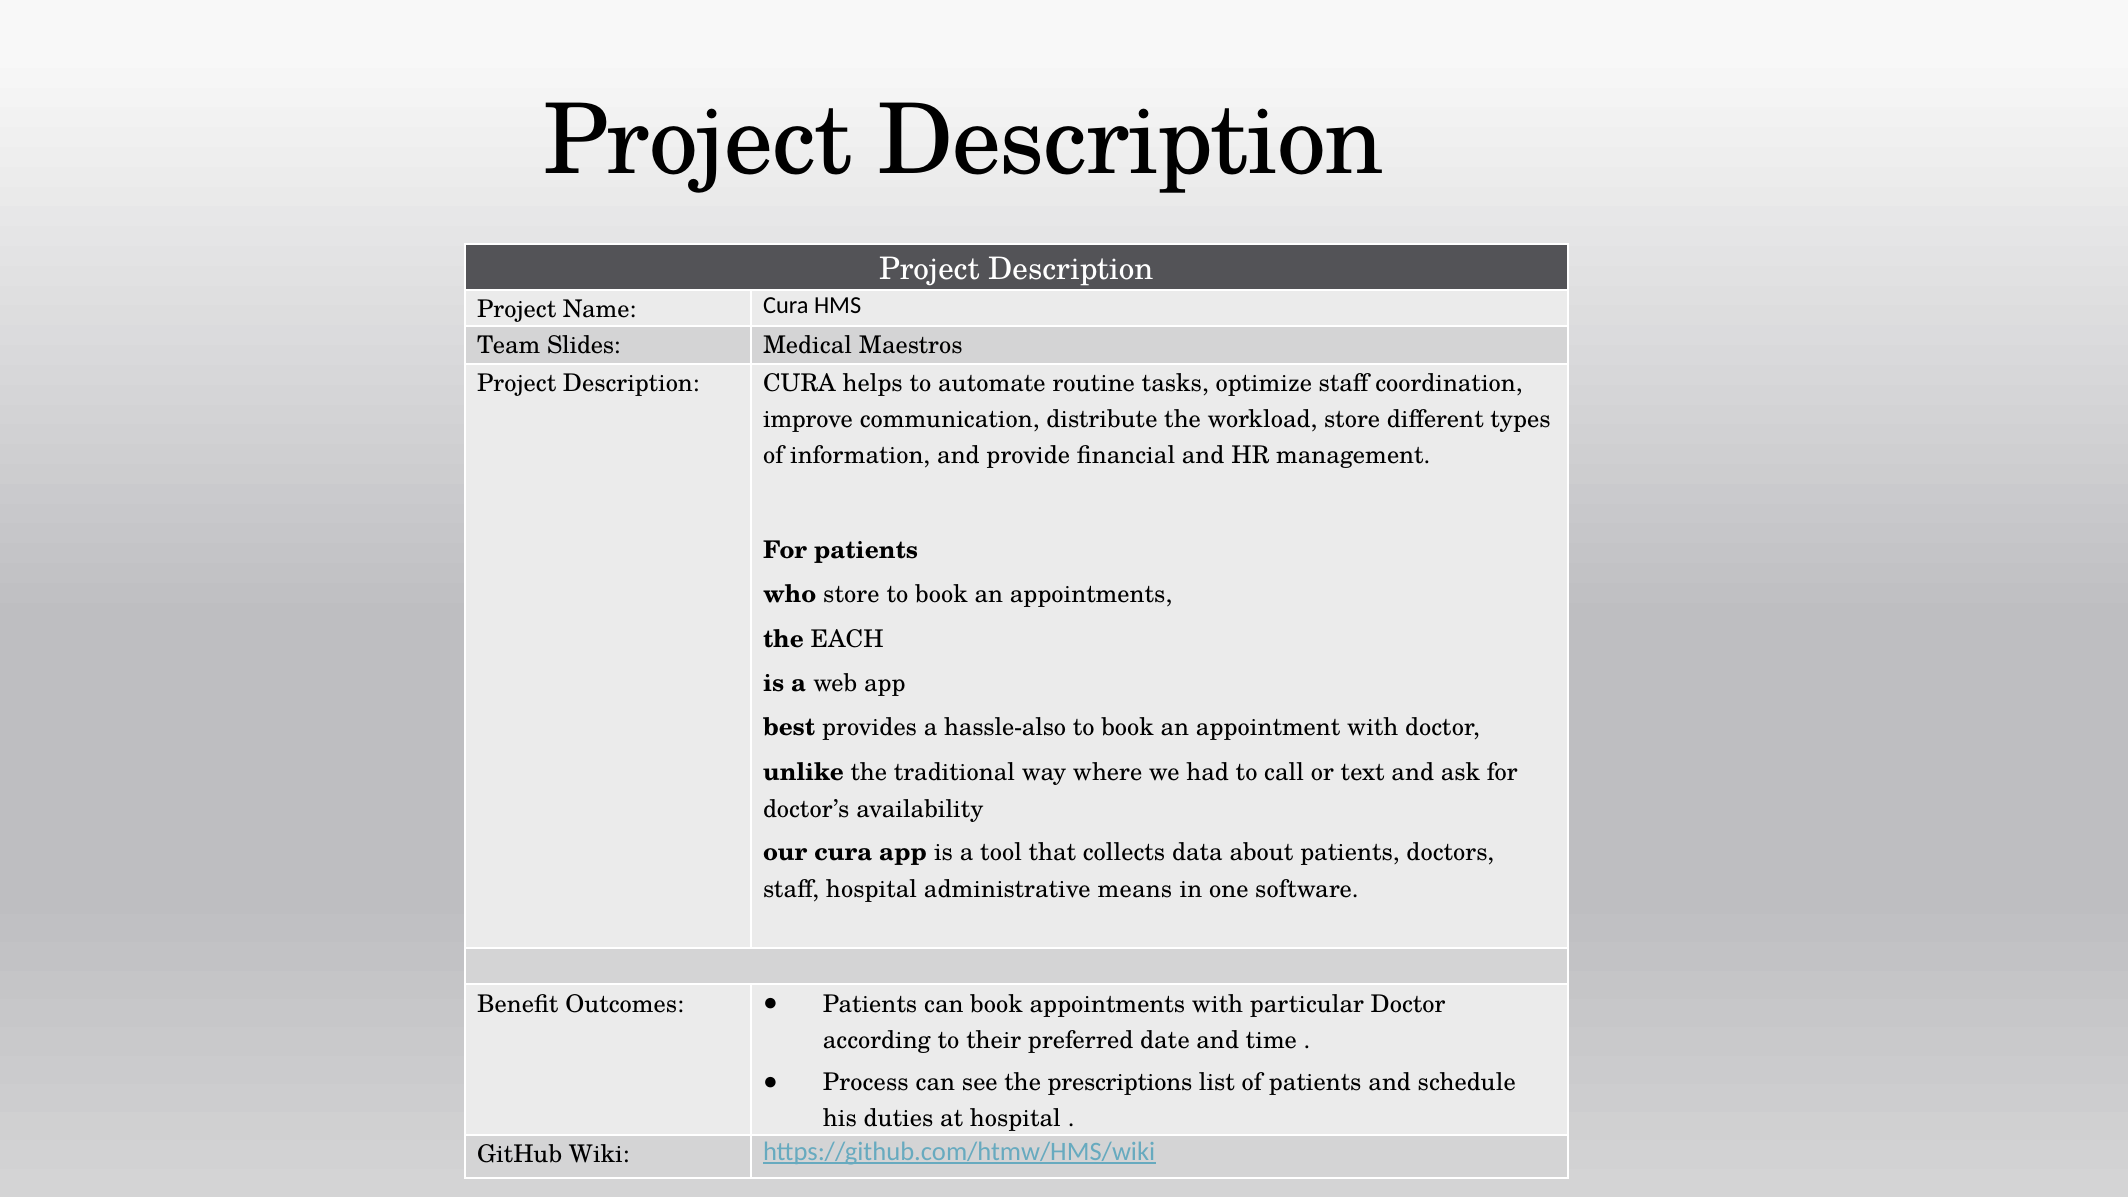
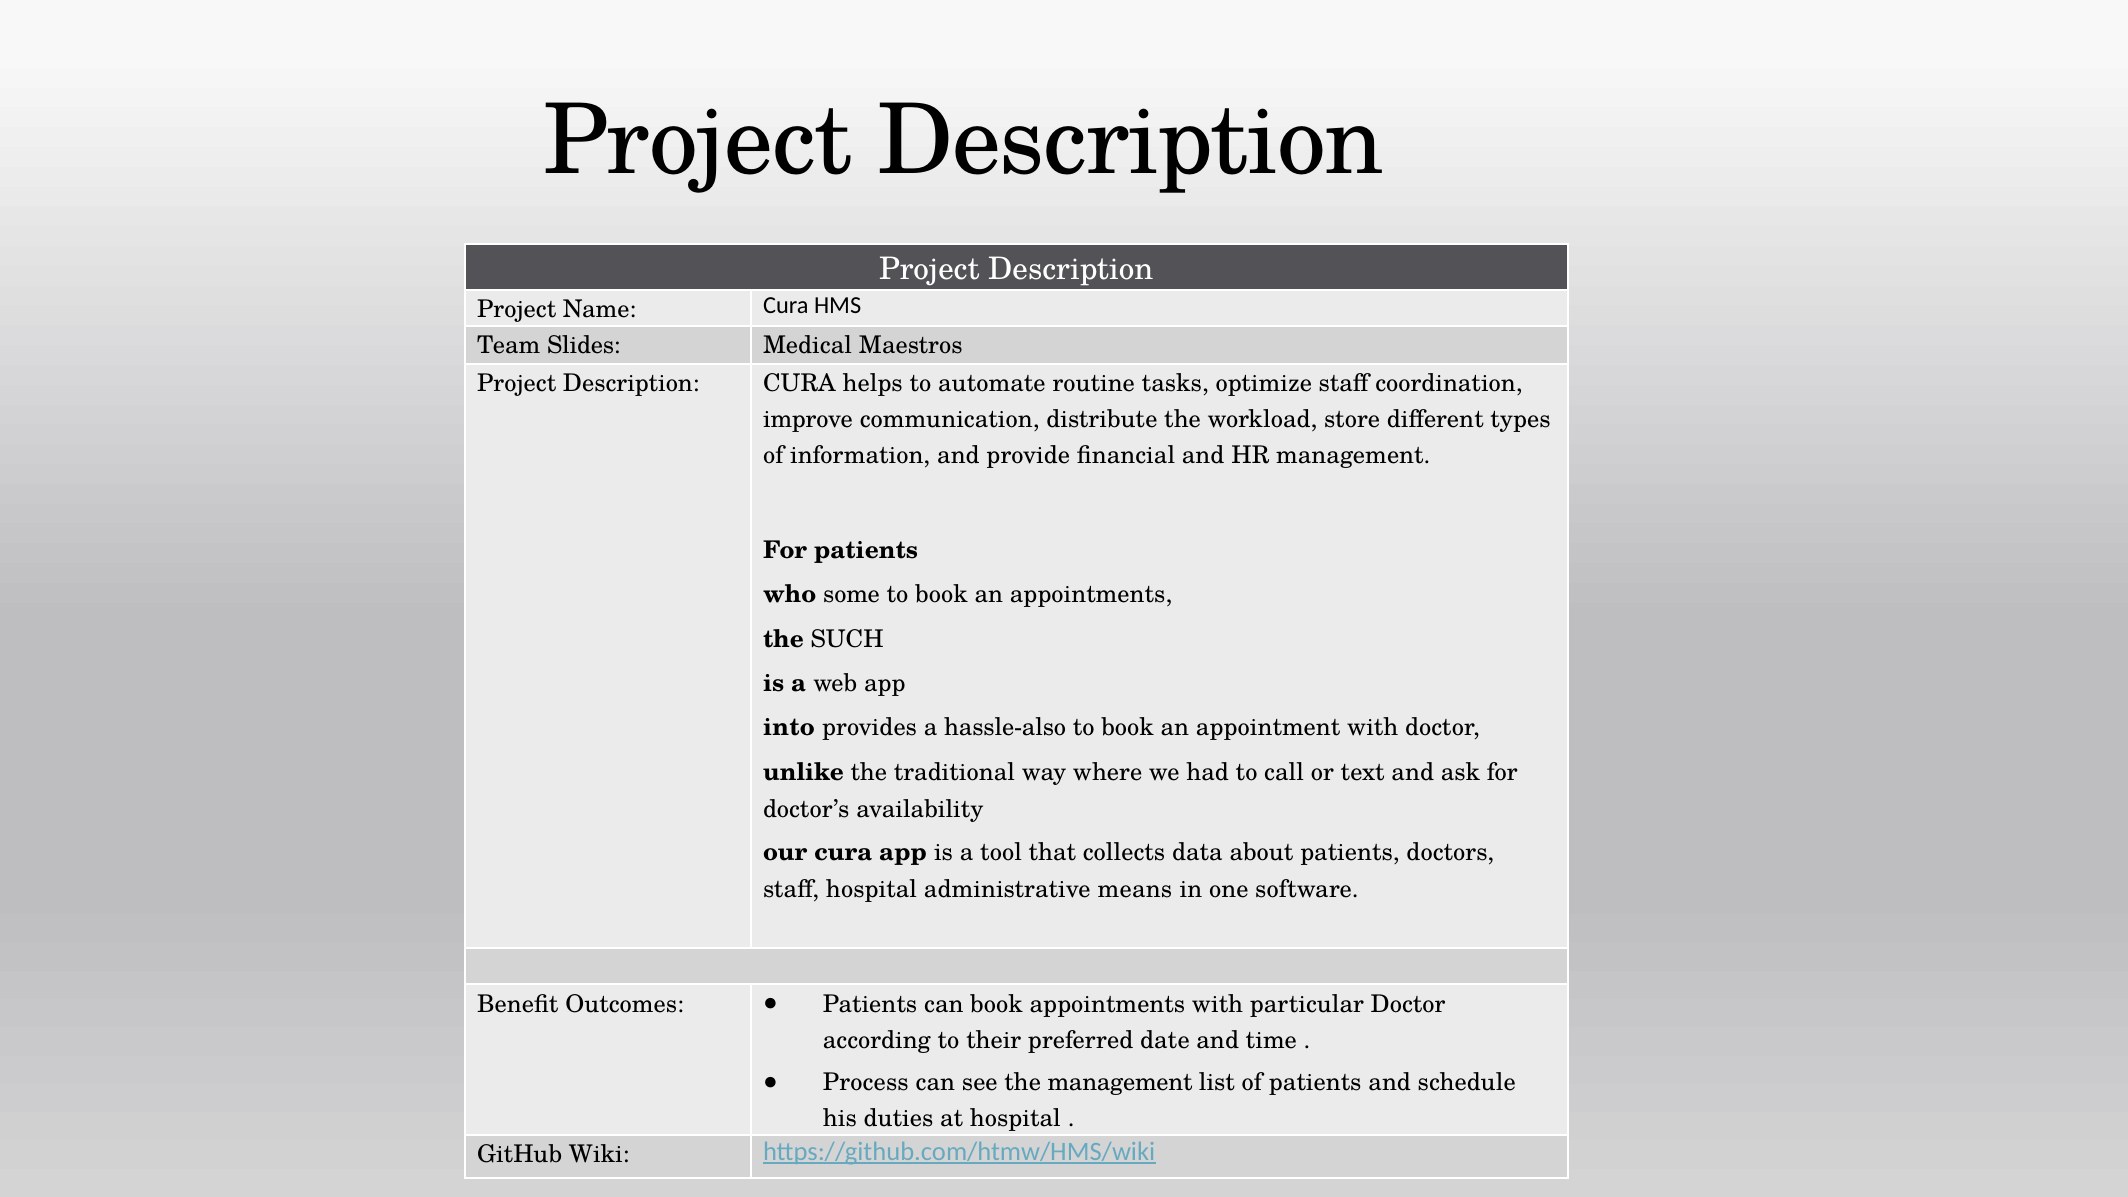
who store: store -> some
EACH: EACH -> SUCH
best: best -> into
the prescriptions: prescriptions -> management
